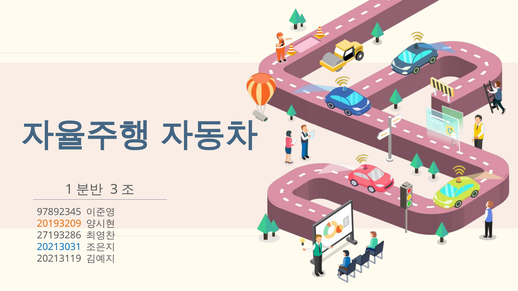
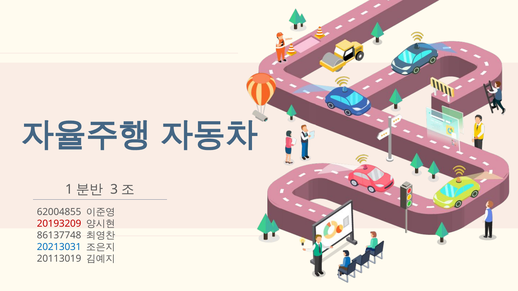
97892345: 97892345 -> 62004855
20193209 colour: orange -> red
27193286: 27193286 -> 86137748
20213119: 20213119 -> 20113019
